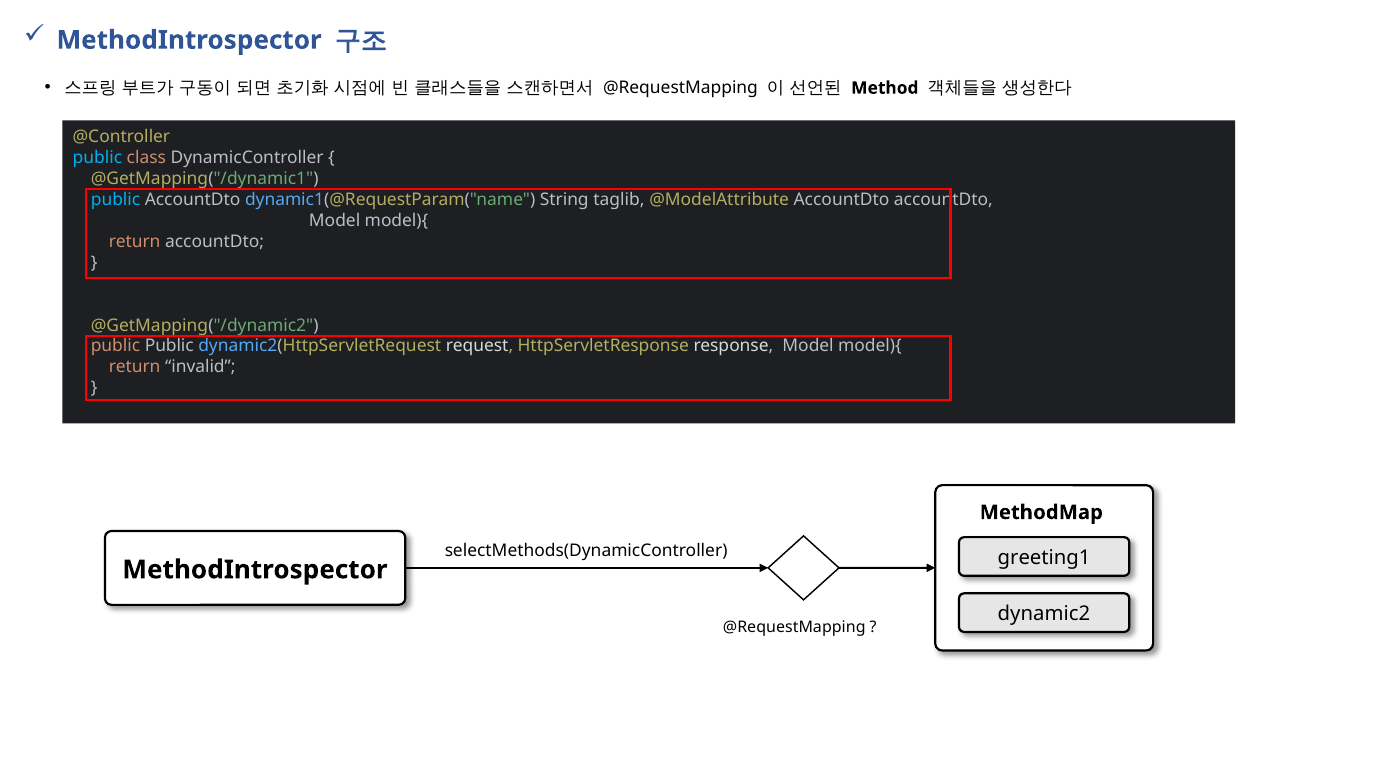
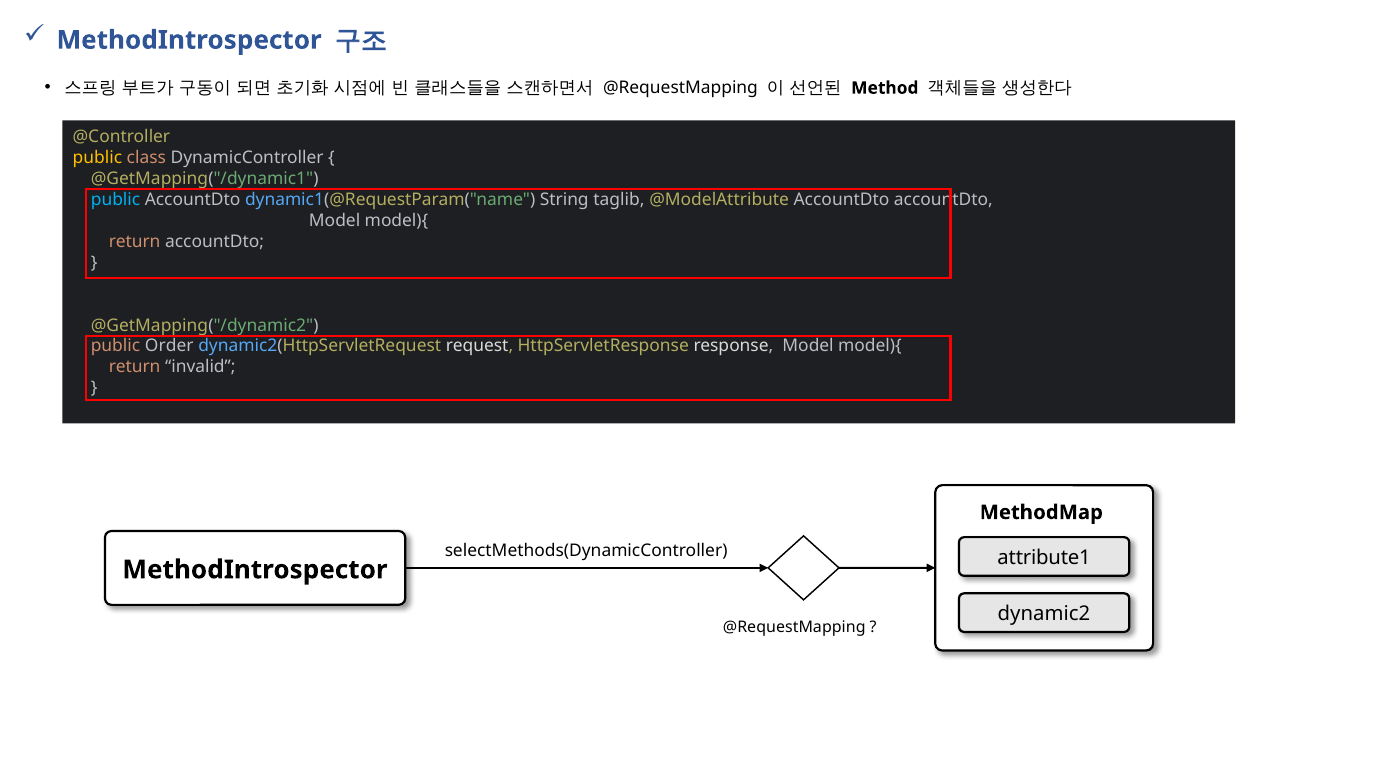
public at (97, 158) colour: light blue -> yellow
public Public: Public -> Order
greeting1: greeting1 -> attribute1
